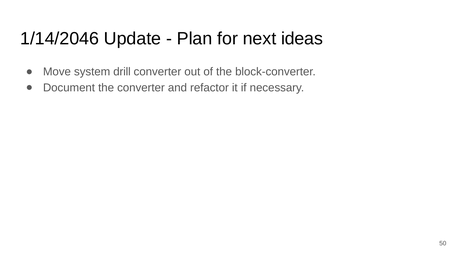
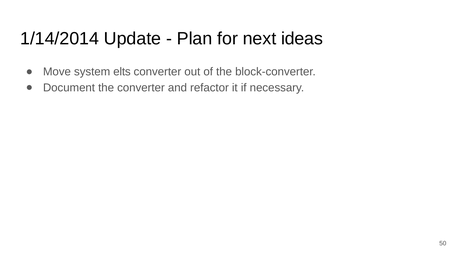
1/14/2046: 1/14/2046 -> 1/14/2014
drill: drill -> elts
